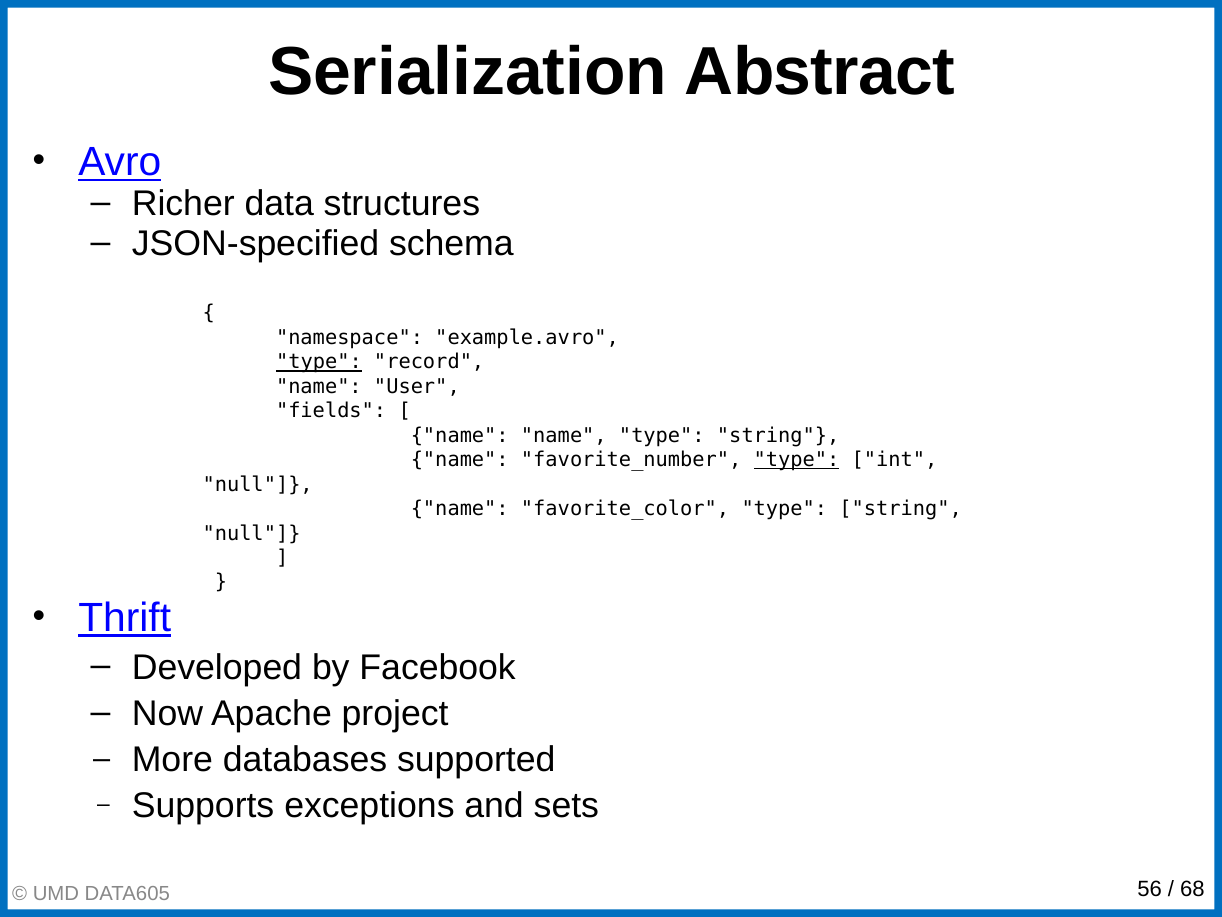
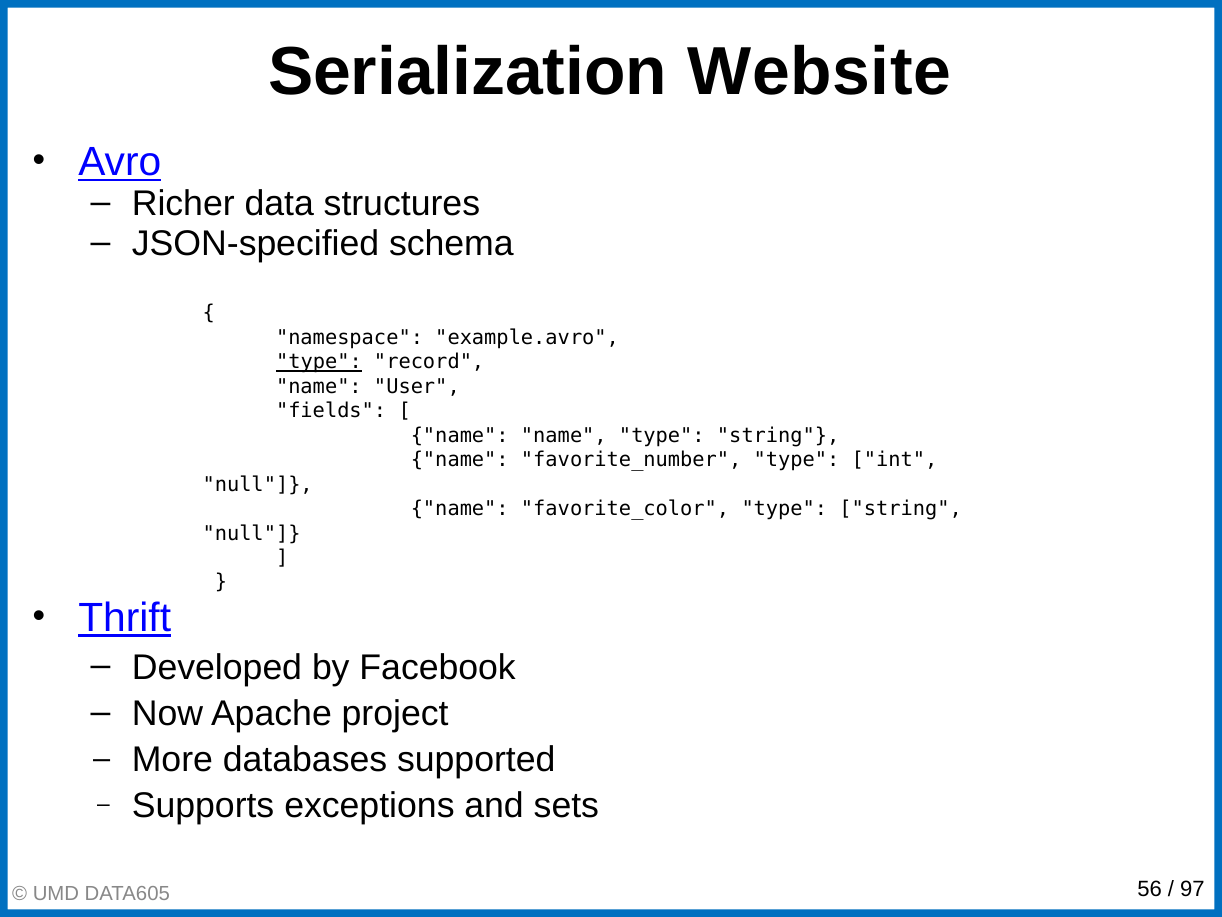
Abstract: Abstract -> Website
type at (797, 460) underline: present -> none
68: 68 -> 97
